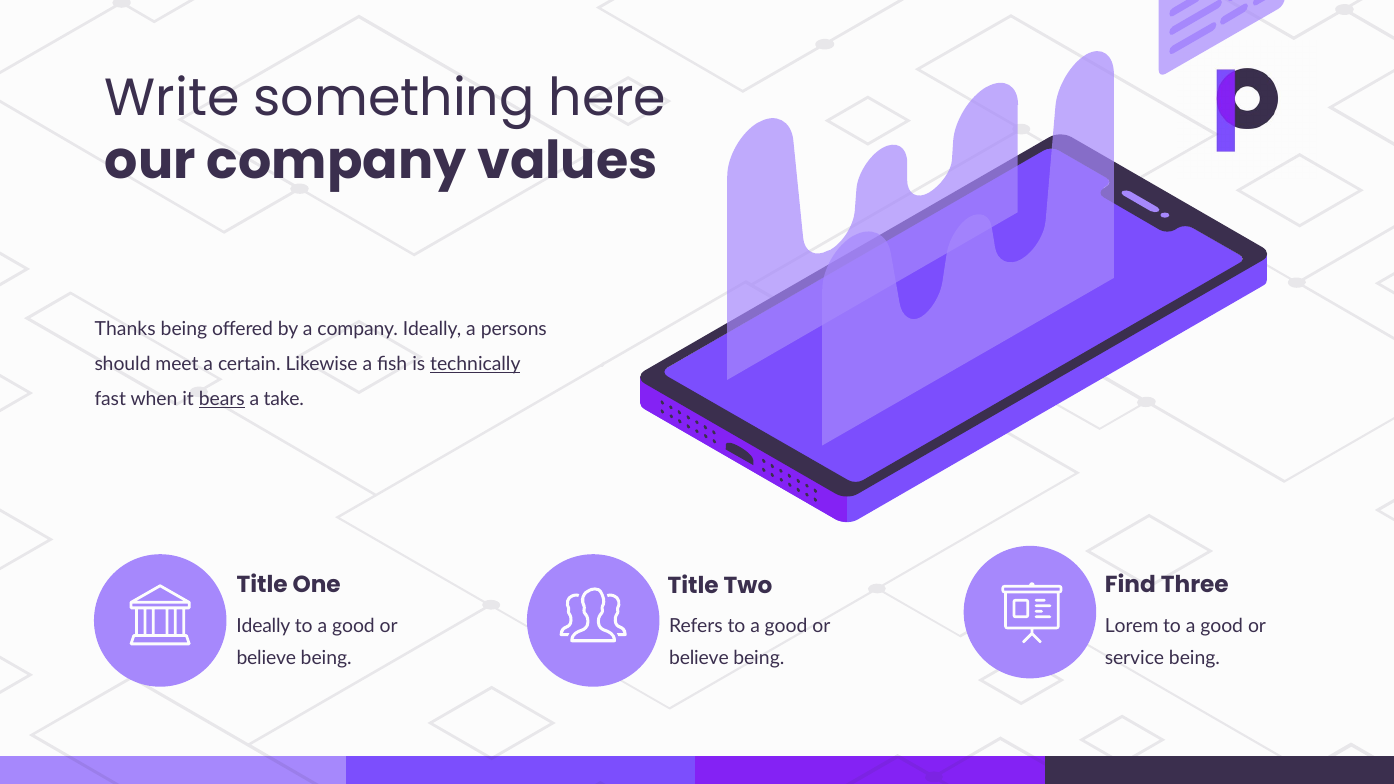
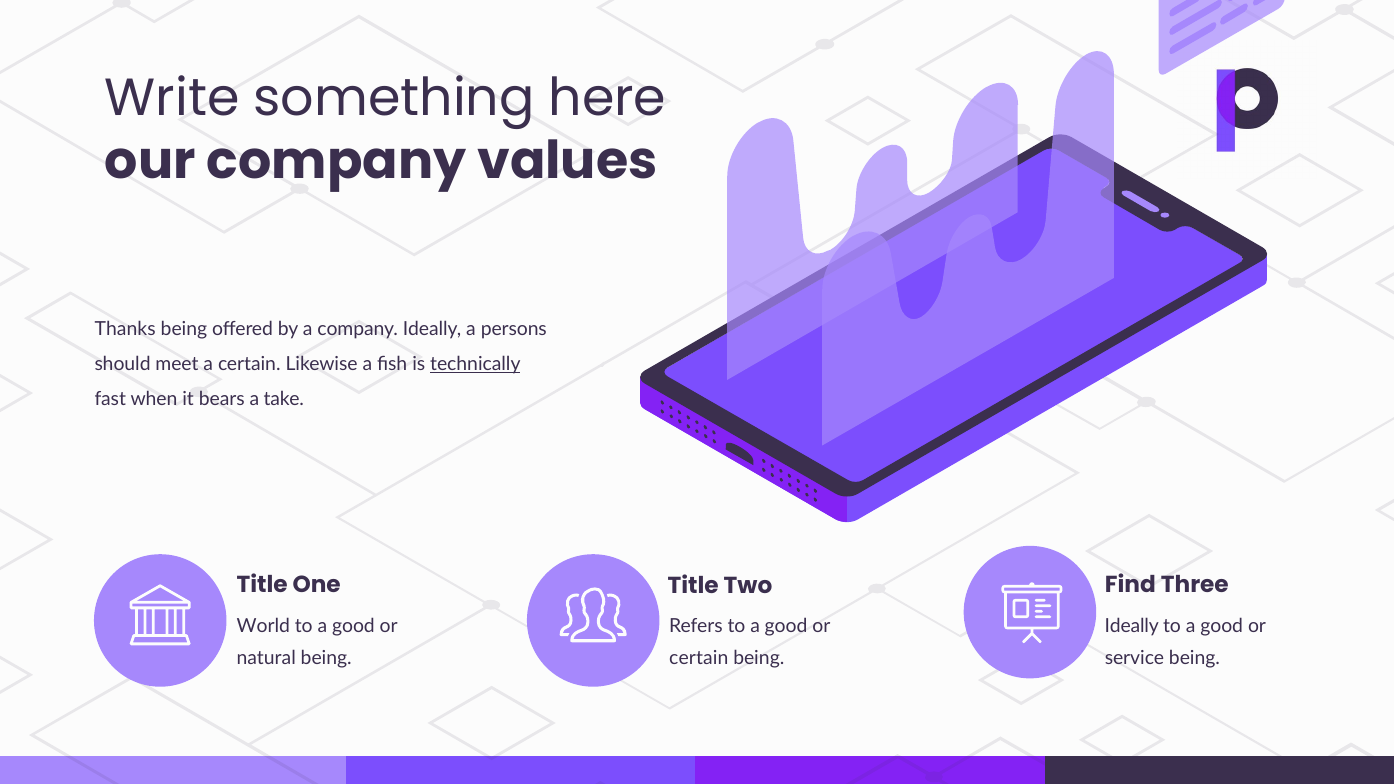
bears underline: present -> none
Ideally at (263, 627): Ideally -> World
Lorem at (1132, 627): Lorem -> Ideally
believe at (266, 658): believe -> natural
believe at (699, 658): believe -> certain
